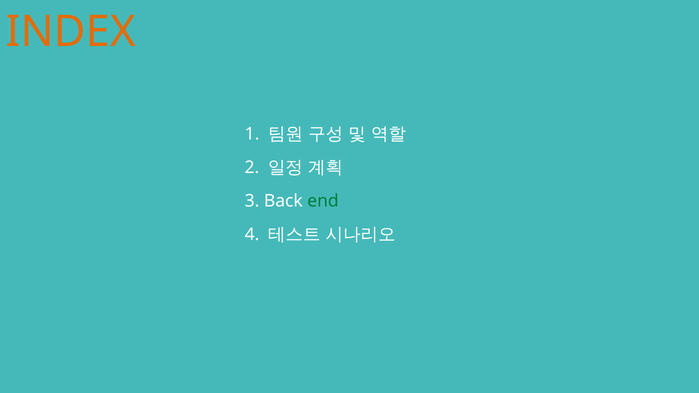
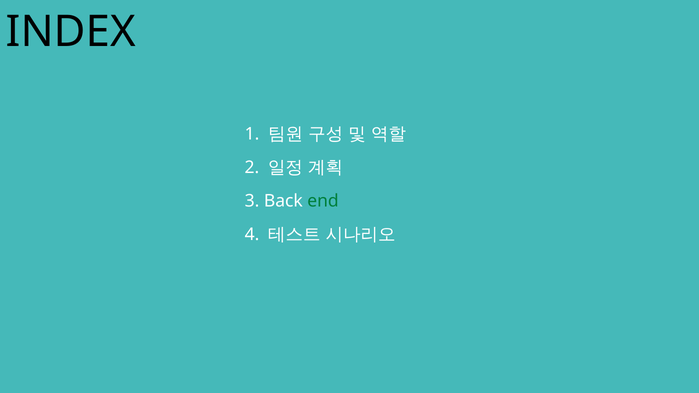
INDEX colour: orange -> black
